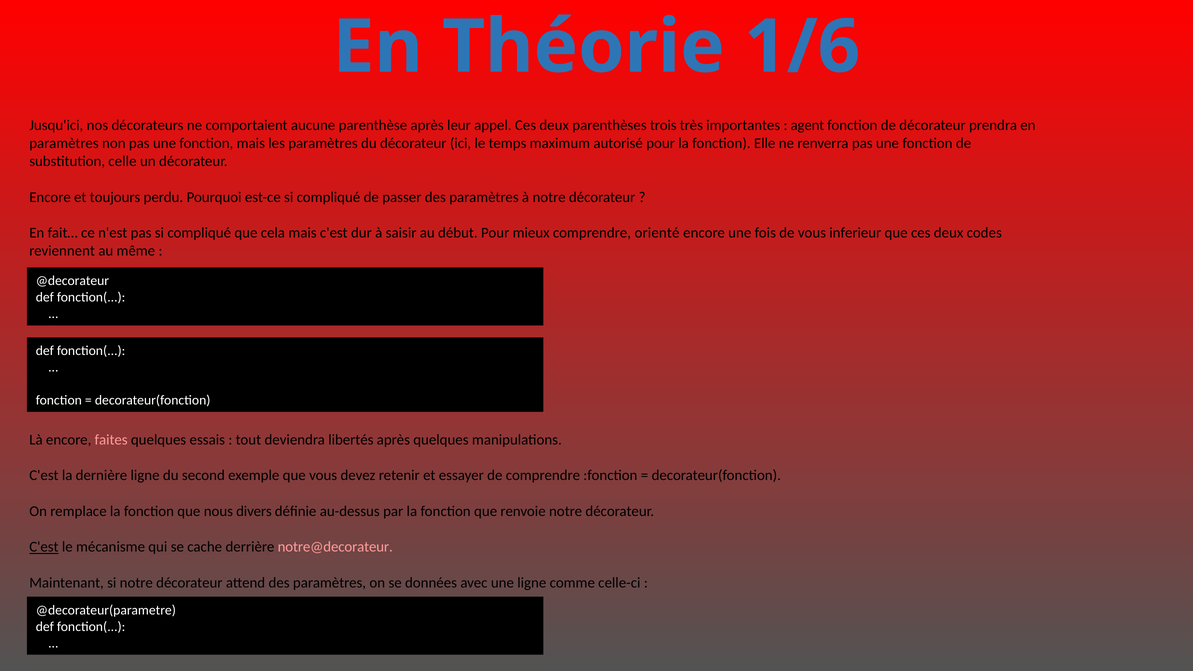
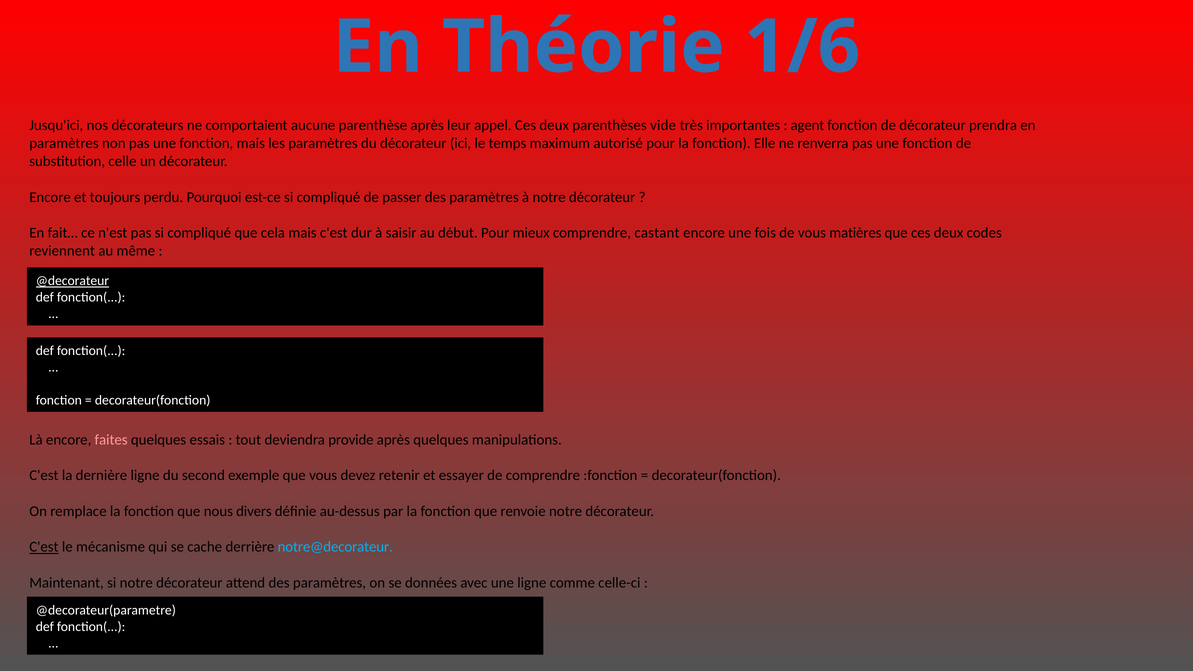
trois: trois -> vide
orienté: orienté -> castant
inferieur: inferieur -> matières
@decorateur underline: none -> present
libertés: libertés -> provide
notre@decorateur colour: pink -> light blue
